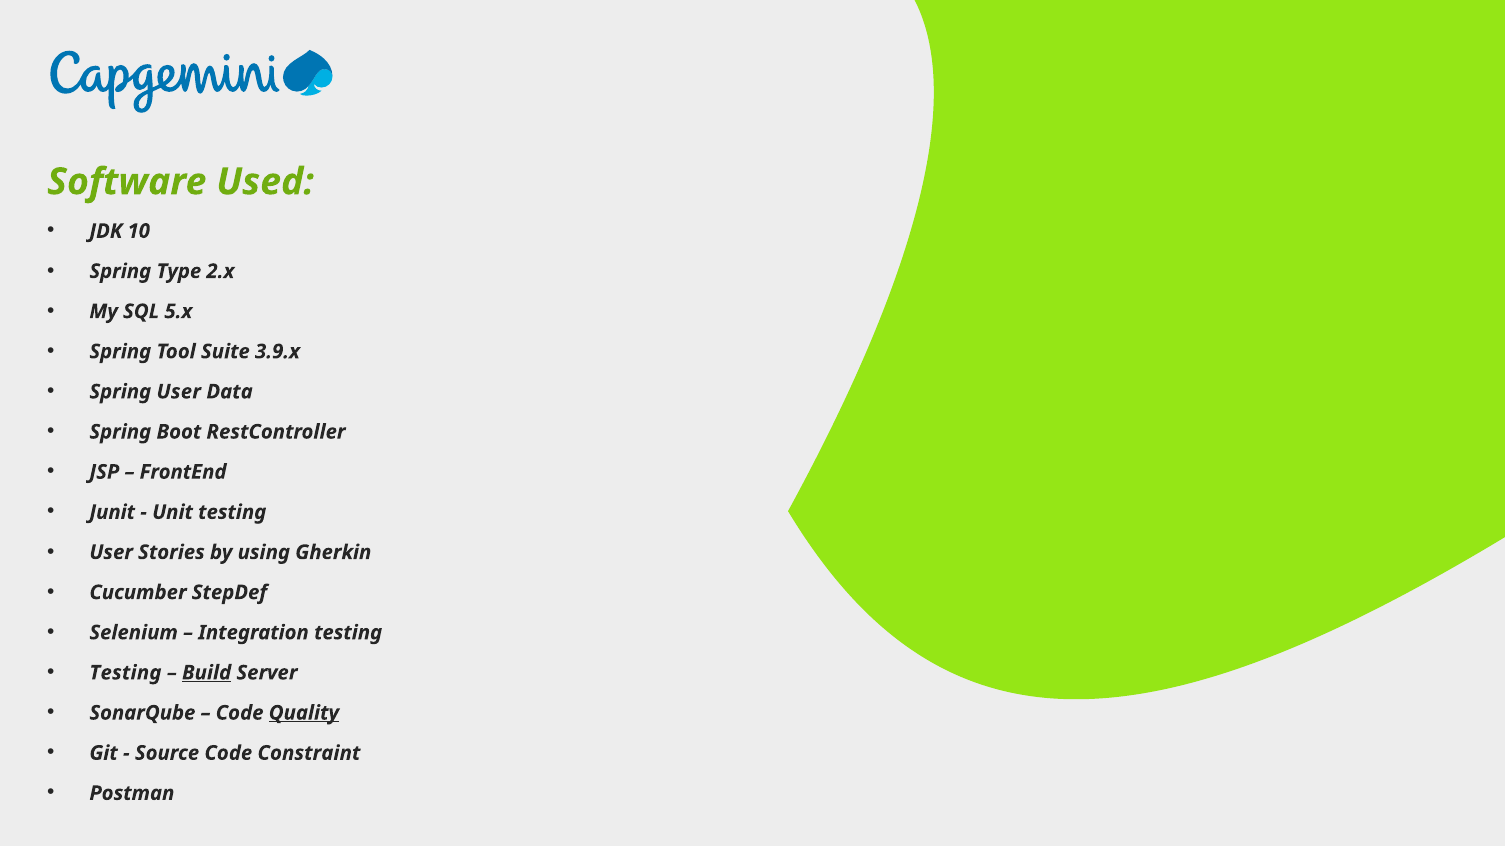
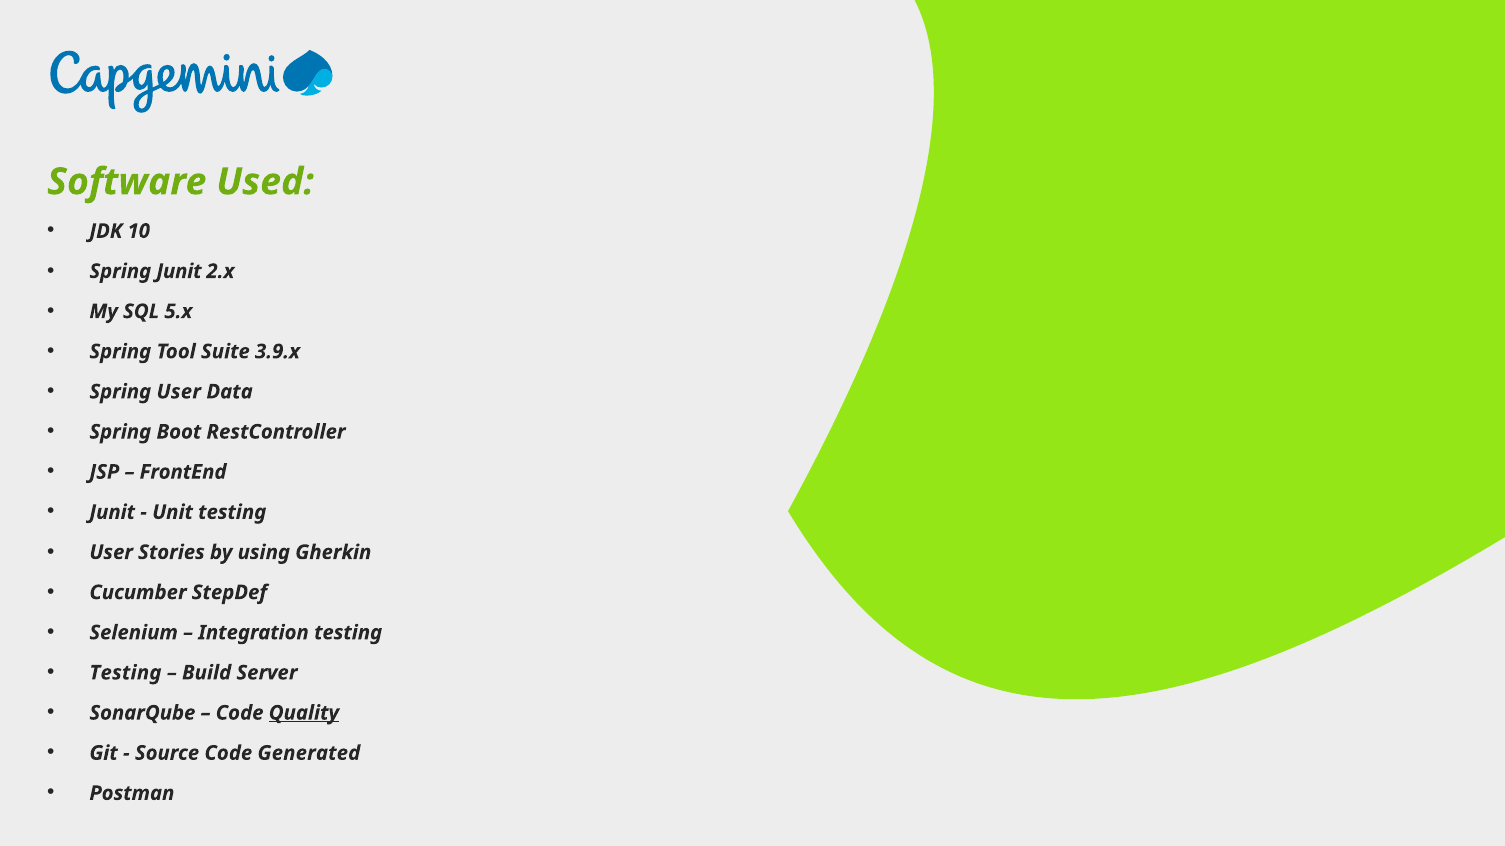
Spring Type: Type -> Junit
Build underline: present -> none
Constraint: Constraint -> Generated
